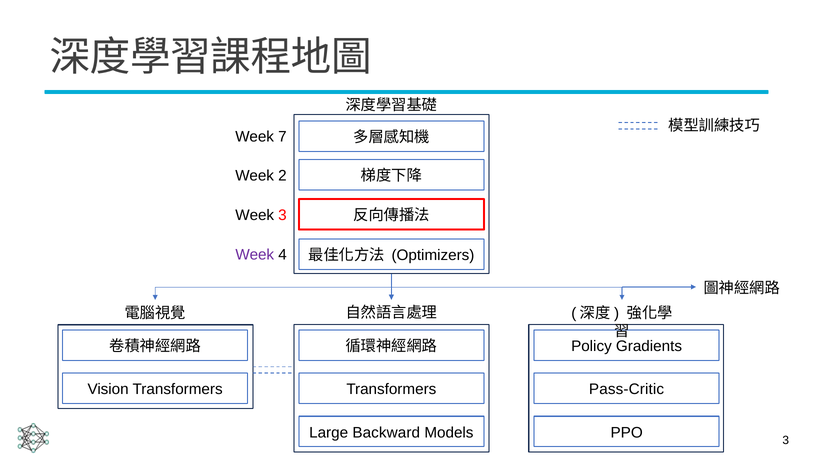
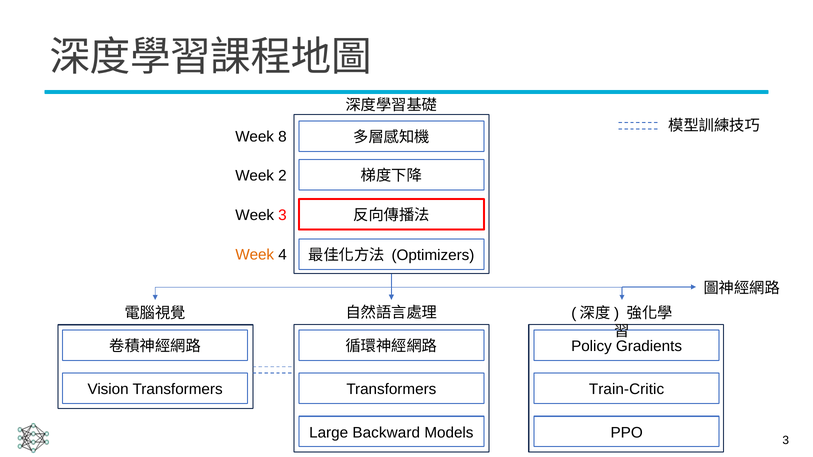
7: 7 -> 8
Week at (255, 255) colour: purple -> orange
Pass-Critic: Pass-Critic -> Train-Critic
